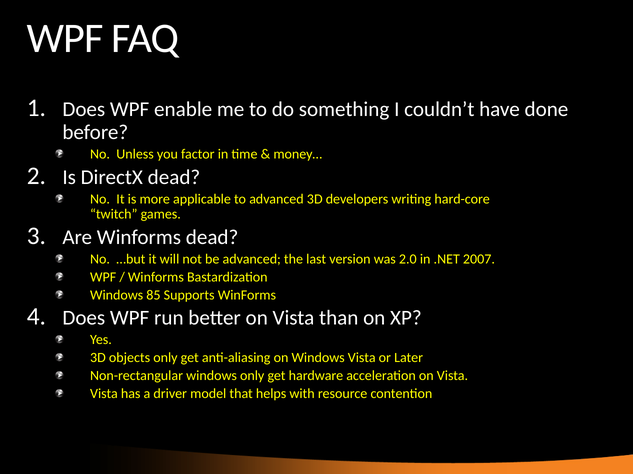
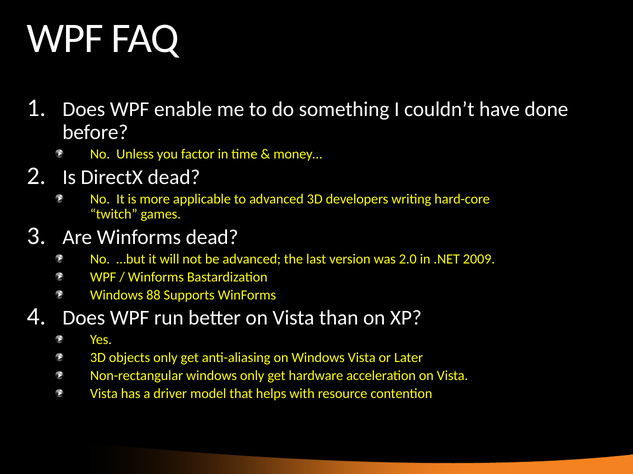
2007: 2007 -> 2009
85: 85 -> 88
